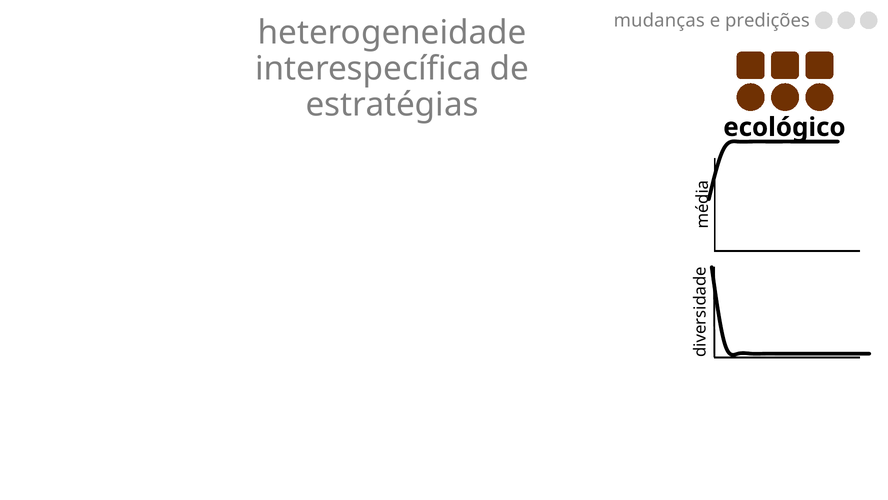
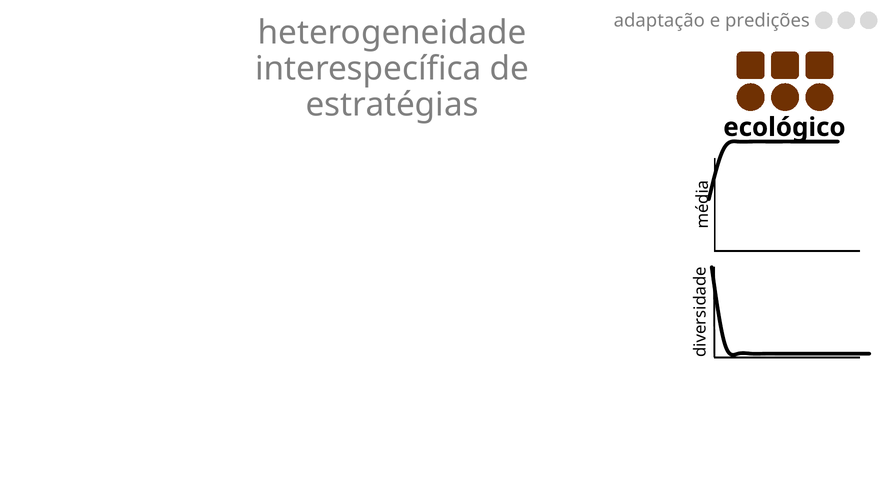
mudanças: mudanças -> adaptação
